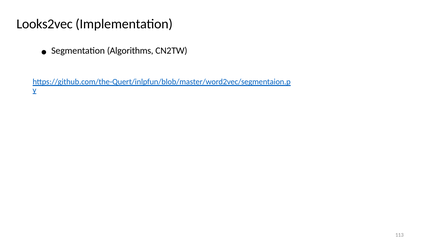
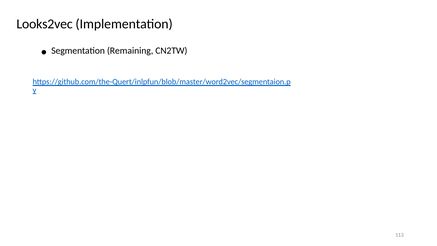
Algorithms: Algorithms -> Remaining
